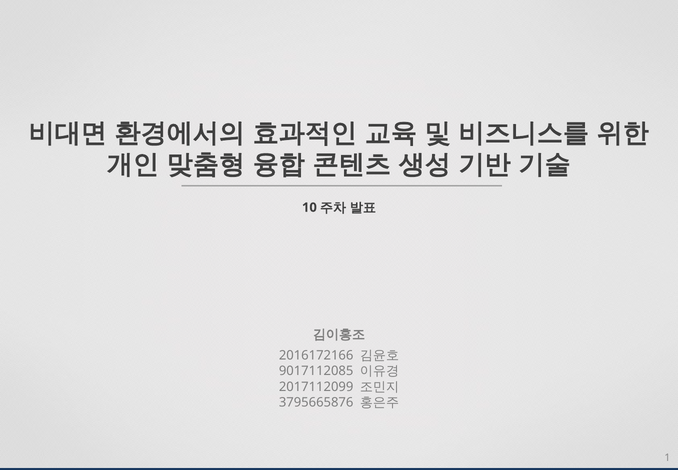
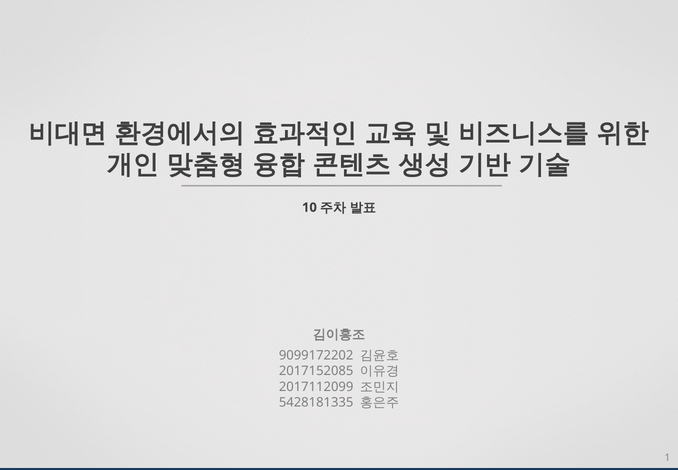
2016172166: 2016172166 -> 9099172202
9017112085: 9017112085 -> 2017152085
3795665876: 3795665876 -> 5428181335
